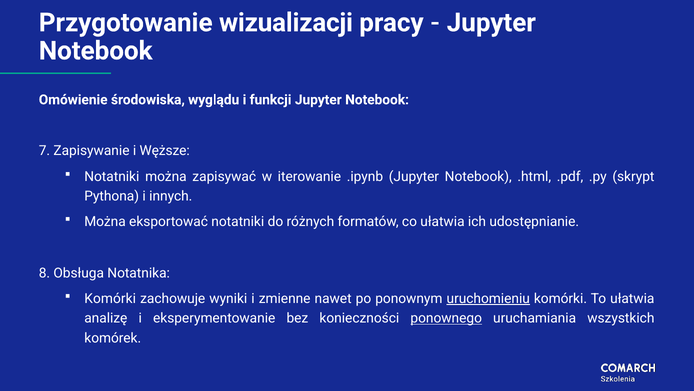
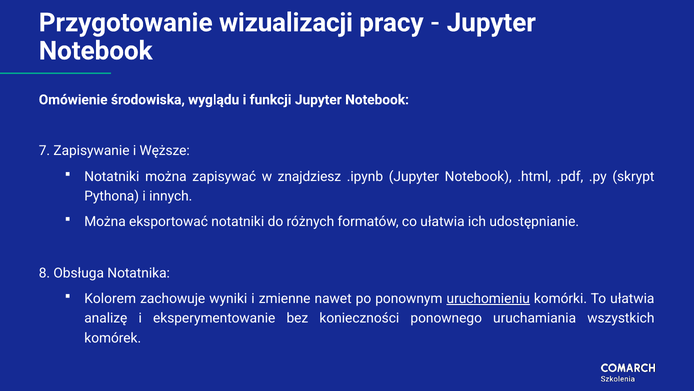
iterowanie: iterowanie -> znajdziesz
Komórki at (110, 298): Komórki -> Kolorem
ponownego underline: present -> none
